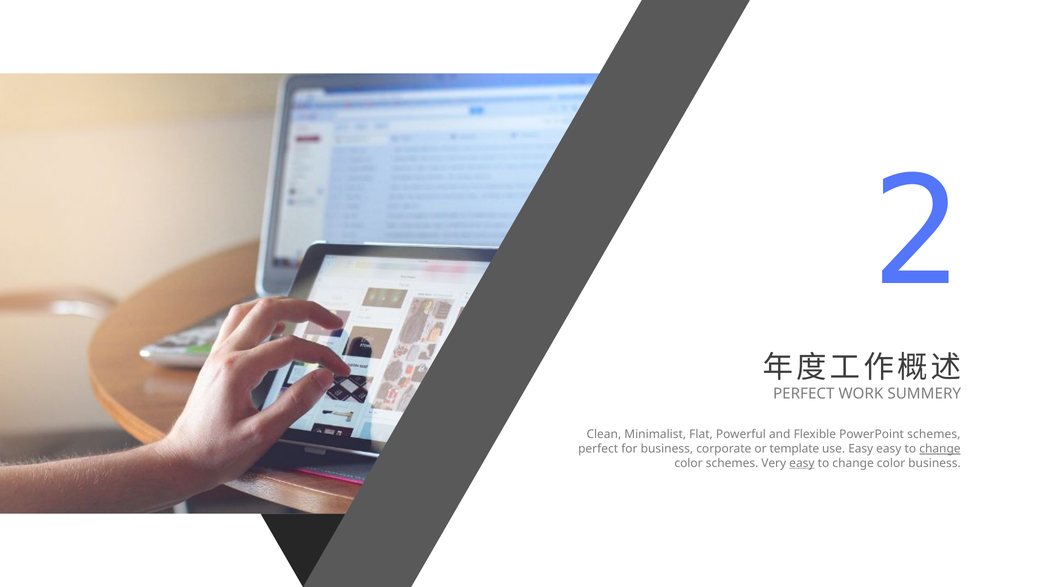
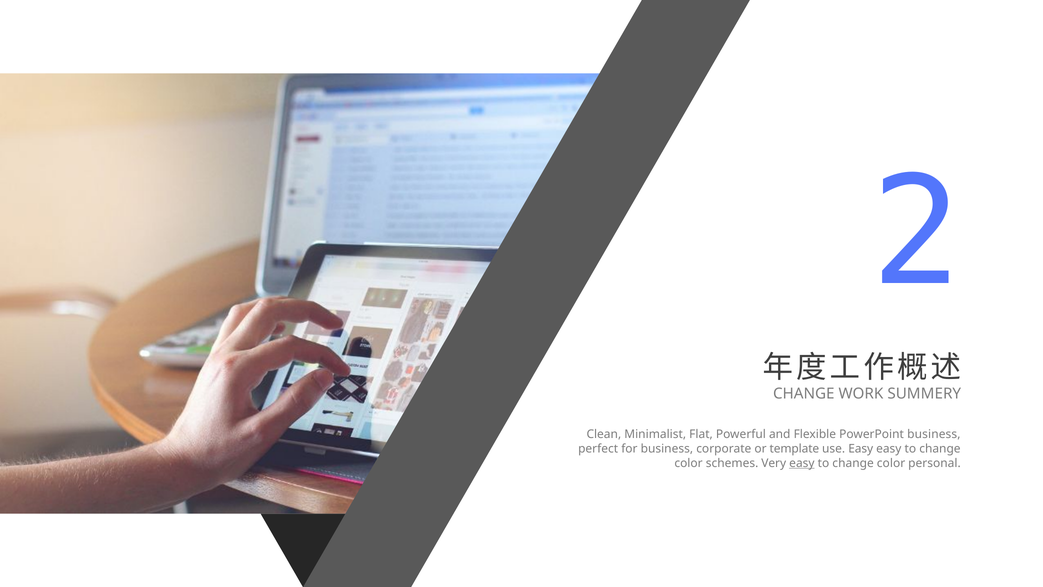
PERFECT at (804, 394): PERFECT -> CHANGE
PowerPoint schemes: schemes -> business
change at (940, 449) underline: present -> none
color business: business -> personal
